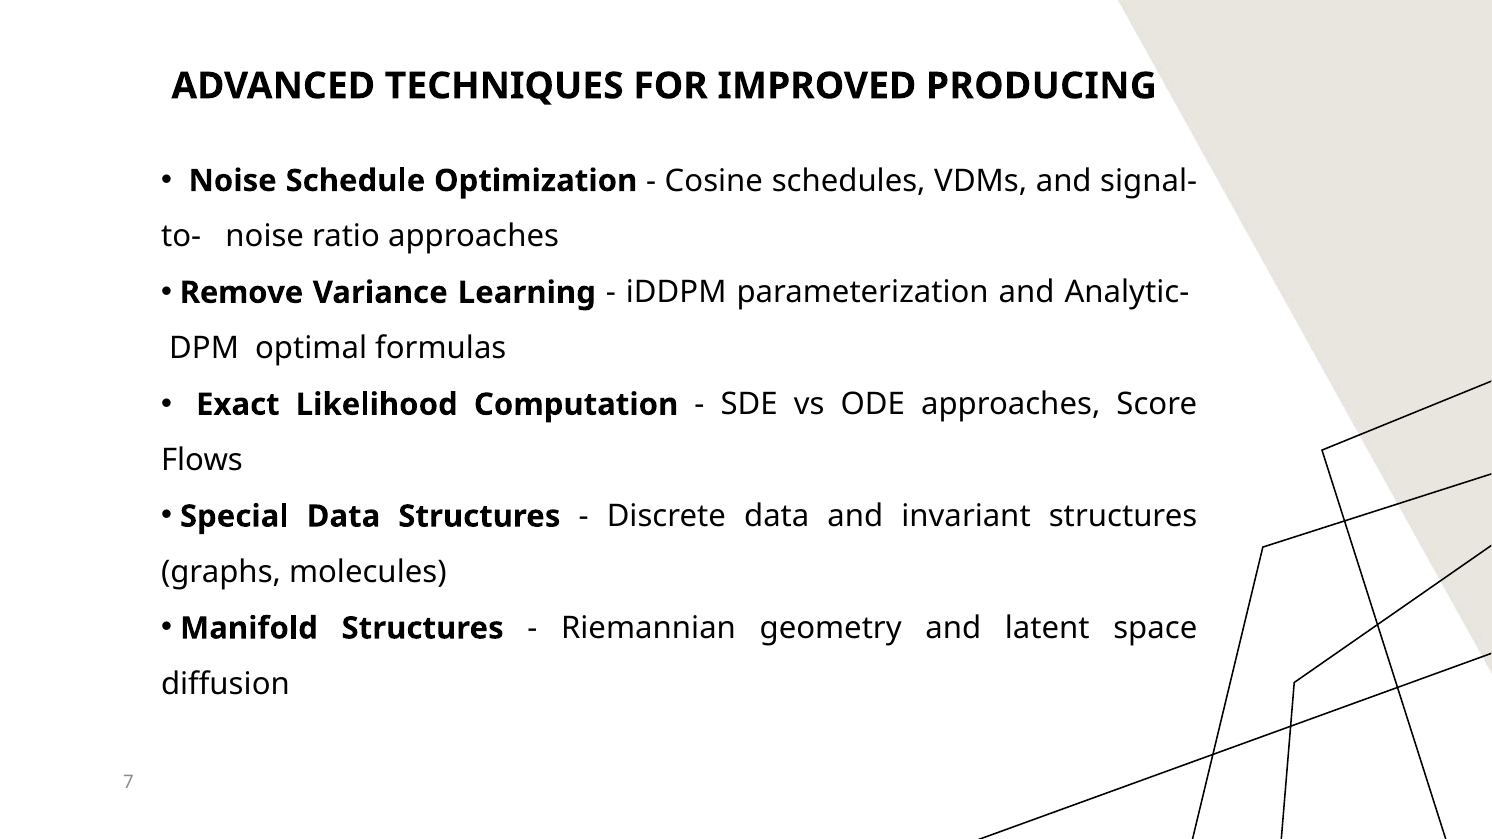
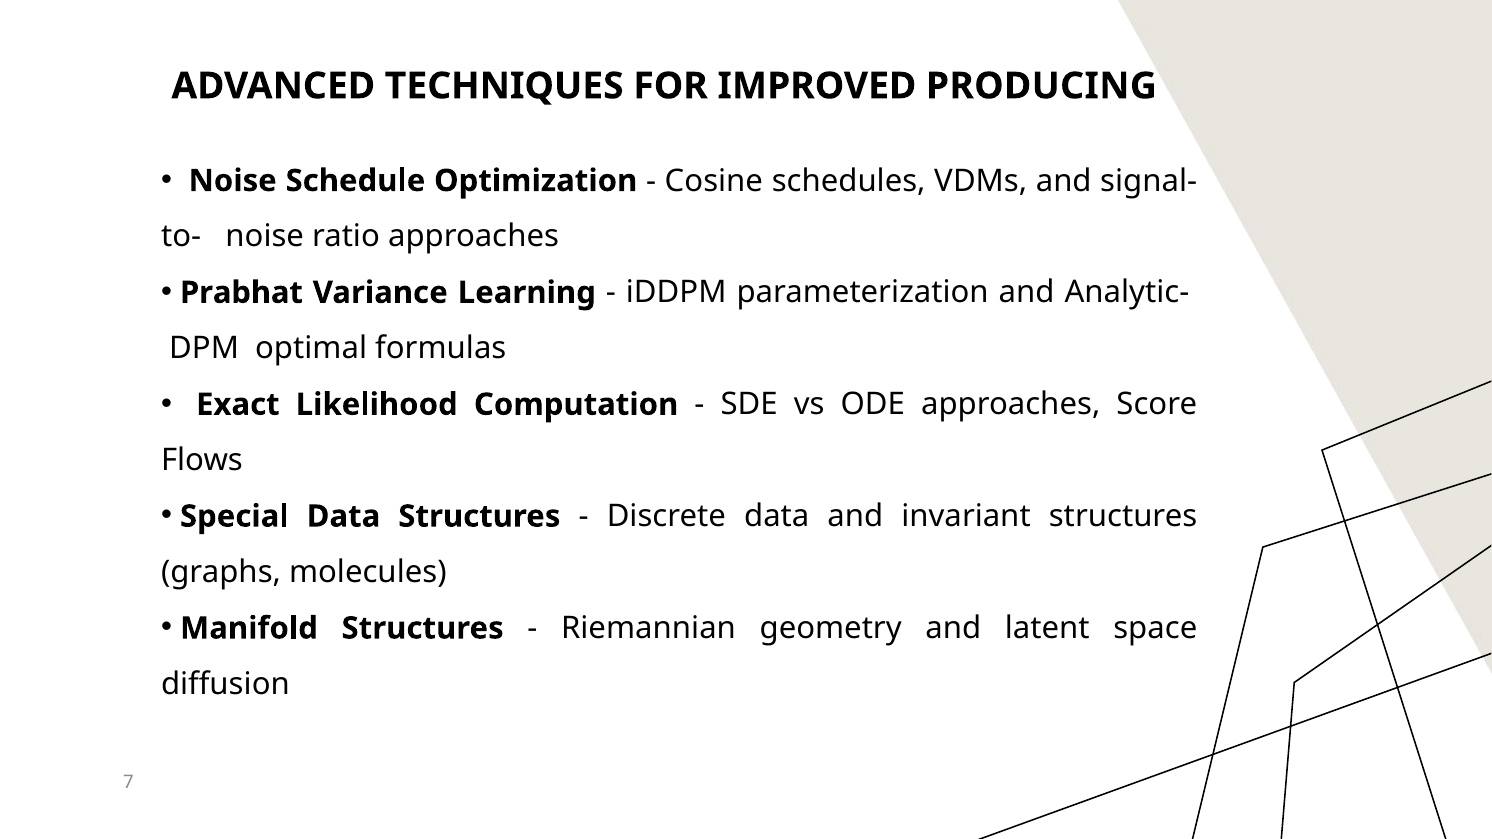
Remove: Remove -> Prabhat
